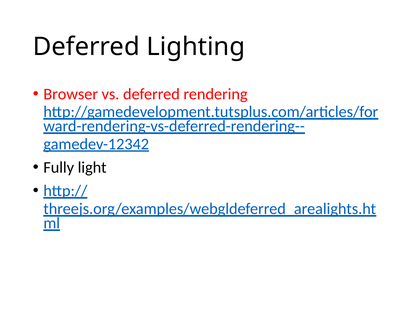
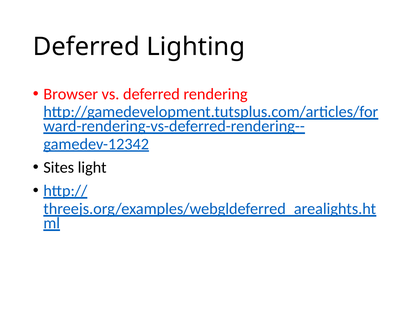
Fully: Fully -> Sites
